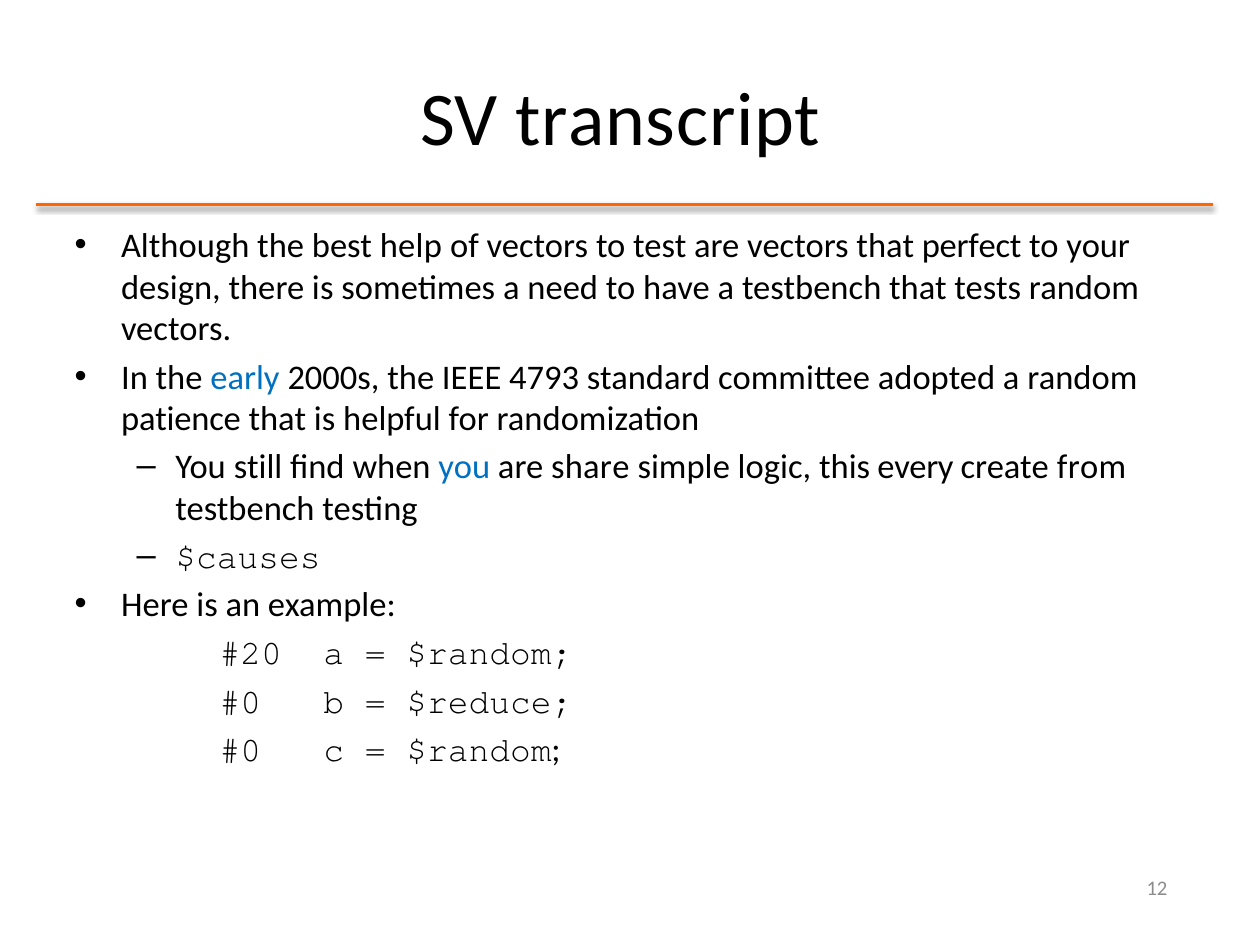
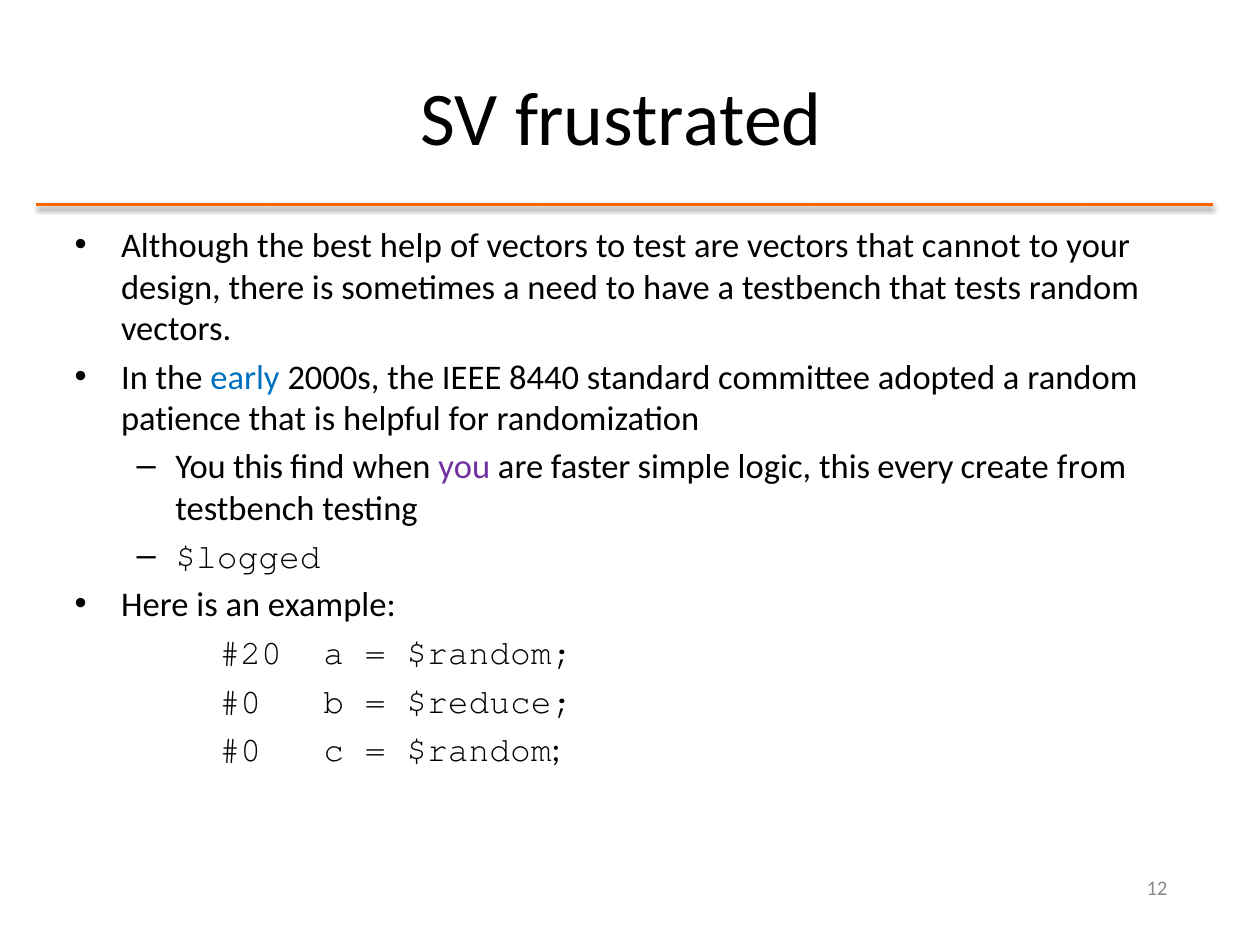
transcript: transcript -> frustrated
perfect: perfect -> cannot
4793: 4793 -> 8440
You still: still -> this
you at (464, 468) colour: blue -> purple
share: share -> faster
$causes: $causes -> $logged
